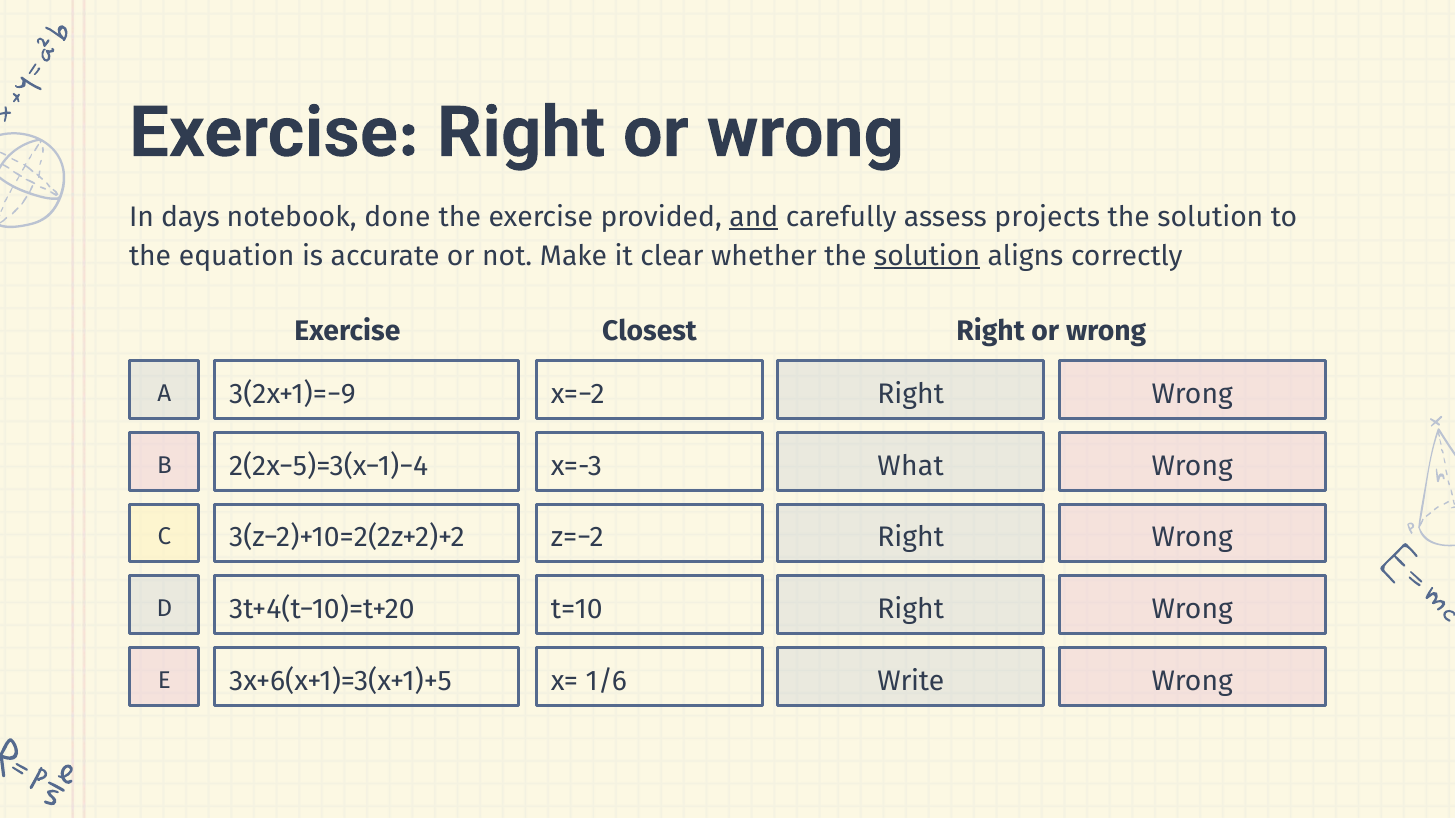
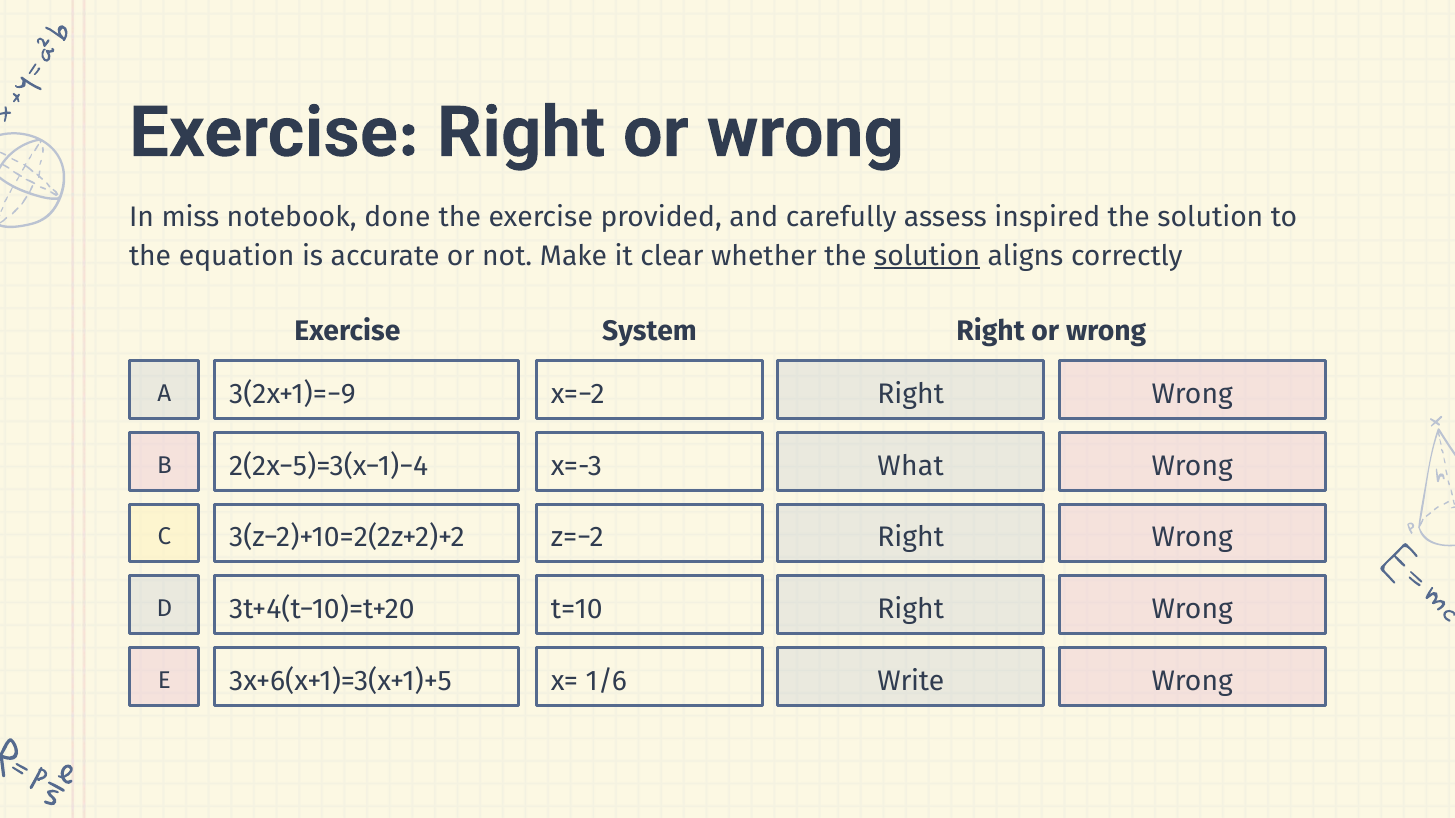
days: days -> miss
and underline: present -> none
projects: projects -> inspired
Closest: Closest -> System
